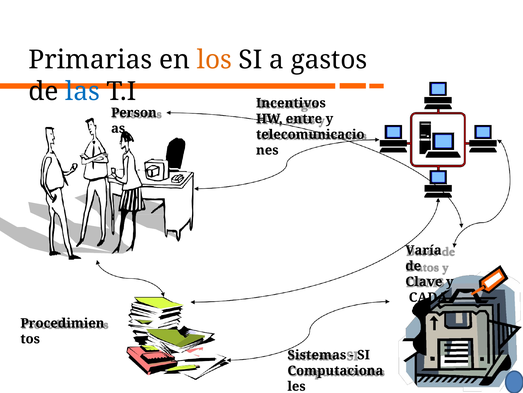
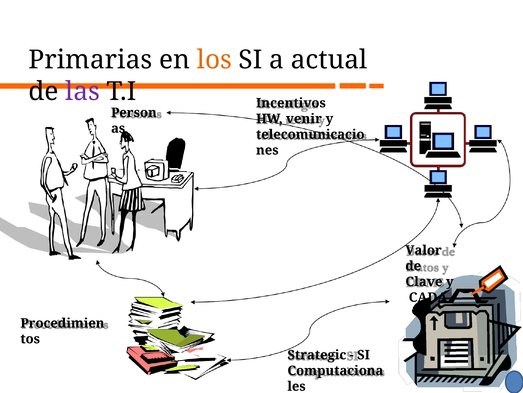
gastos: gastos -> actual
las colour: blue -> purple
entre: entre -> venir
Varía: Varía -> Valor
Sistemas: Sistemas -> Strategic
